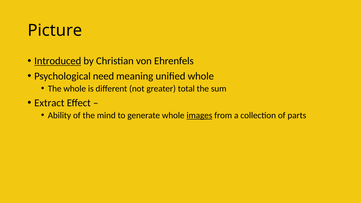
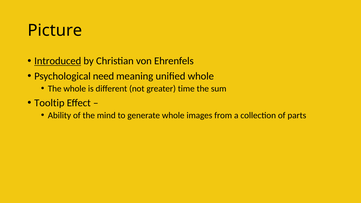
total: total -> time
Extract: Extract -> Tooltip
images underline: present -> none
